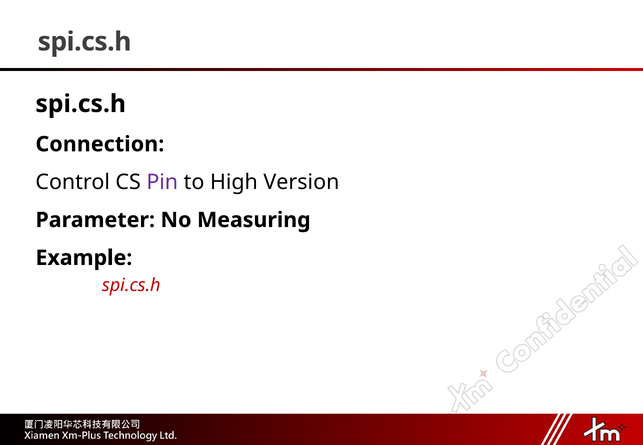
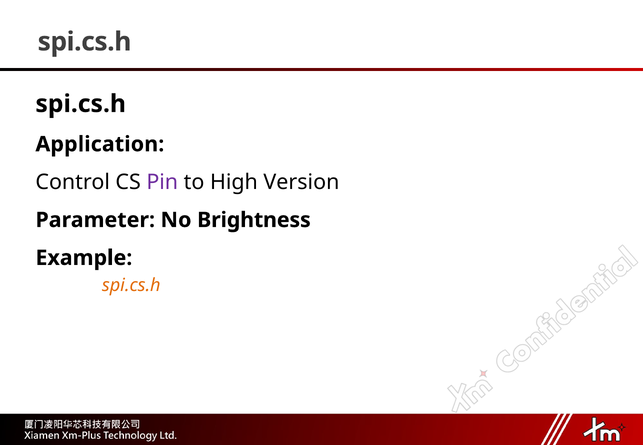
Connection: Connection -> Application
Measuring: Measuring -> Brightness
spi.cs.h at (131, 285) colour: red -> orange
